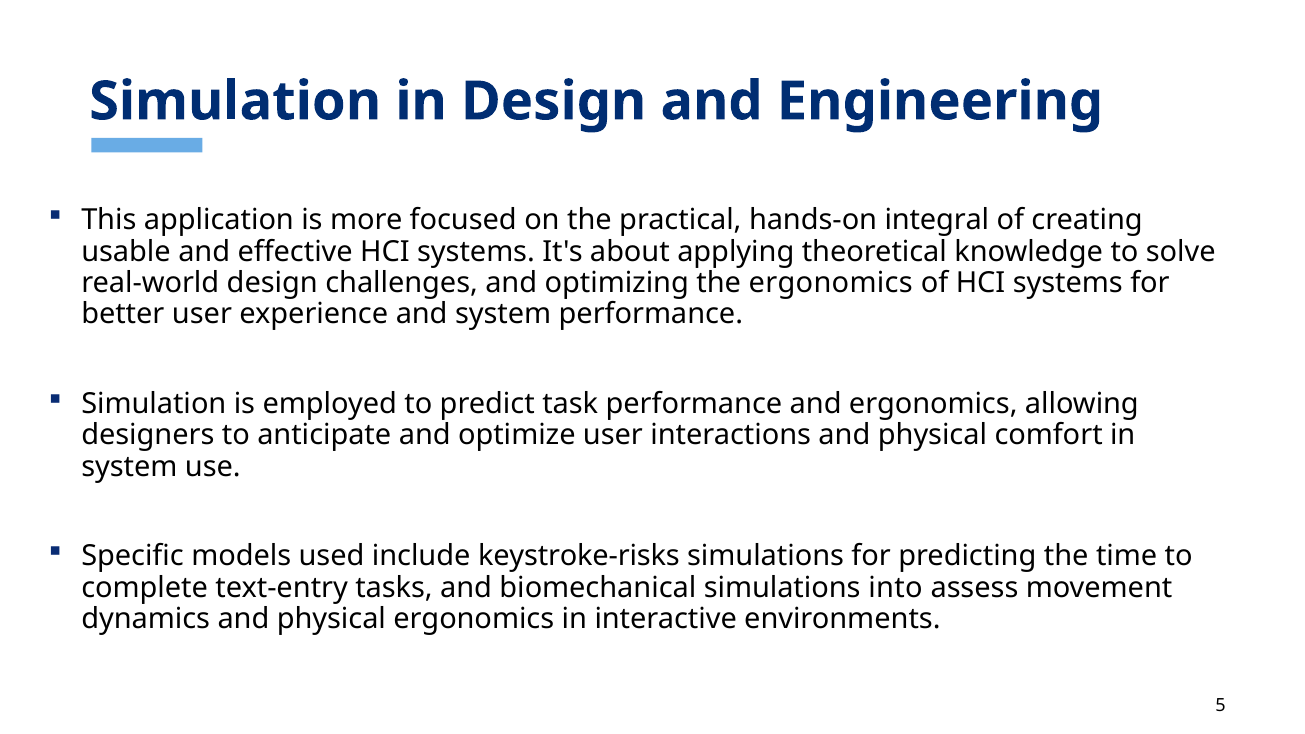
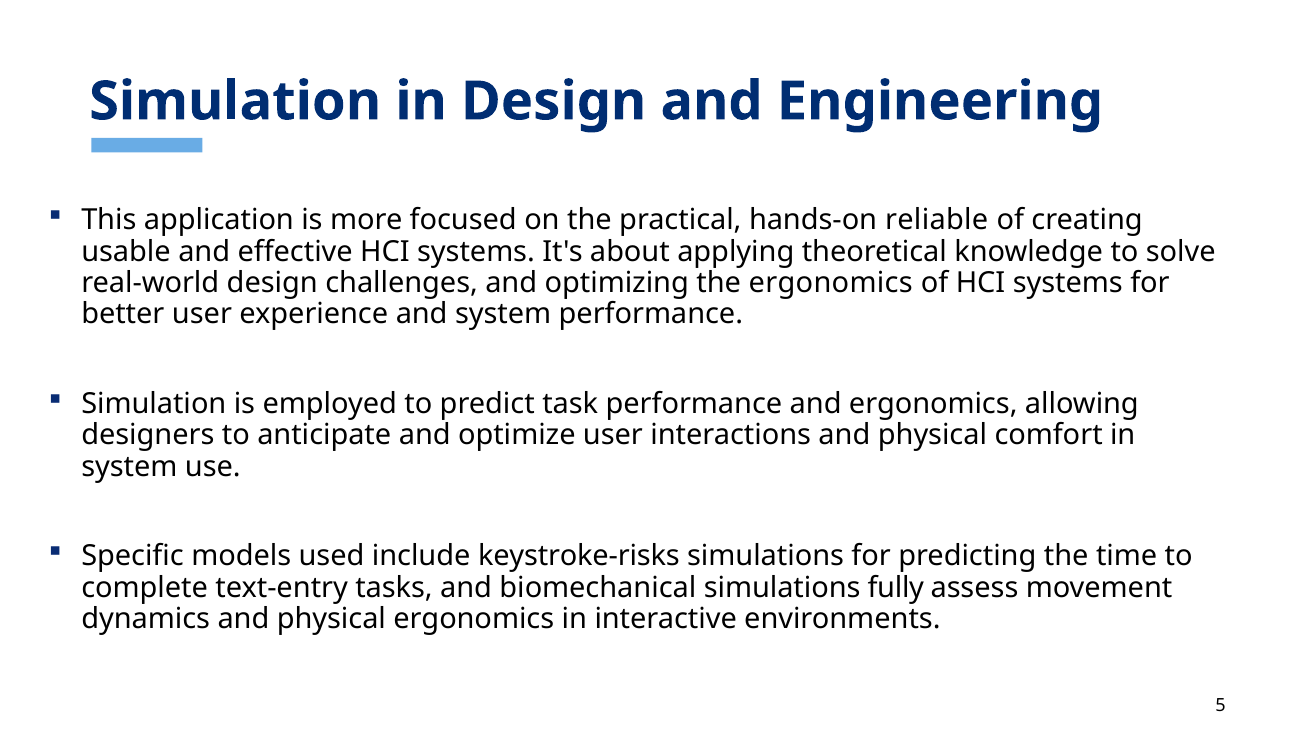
integral: integral -> reliable
into: into -> fully
